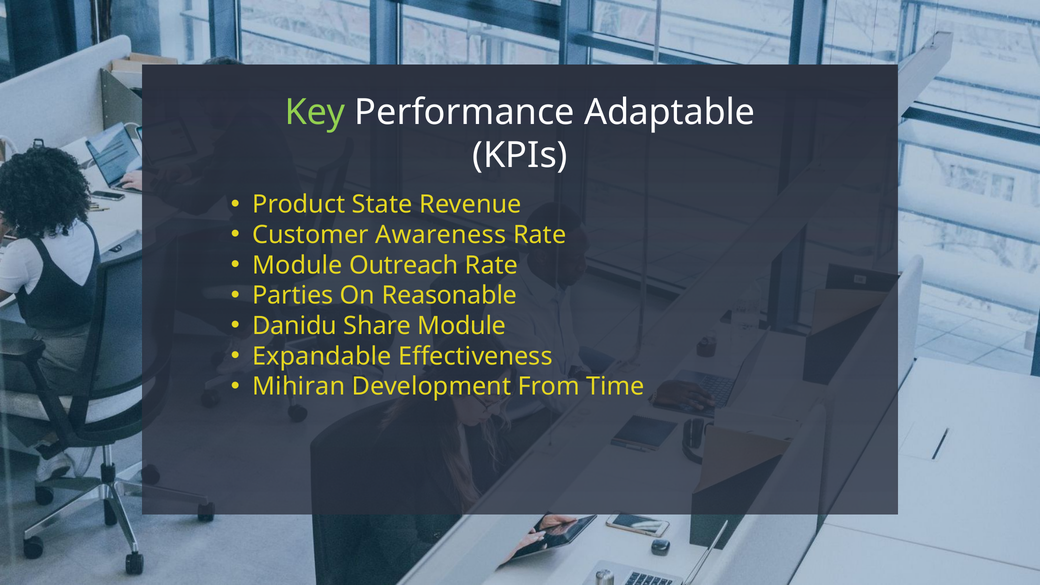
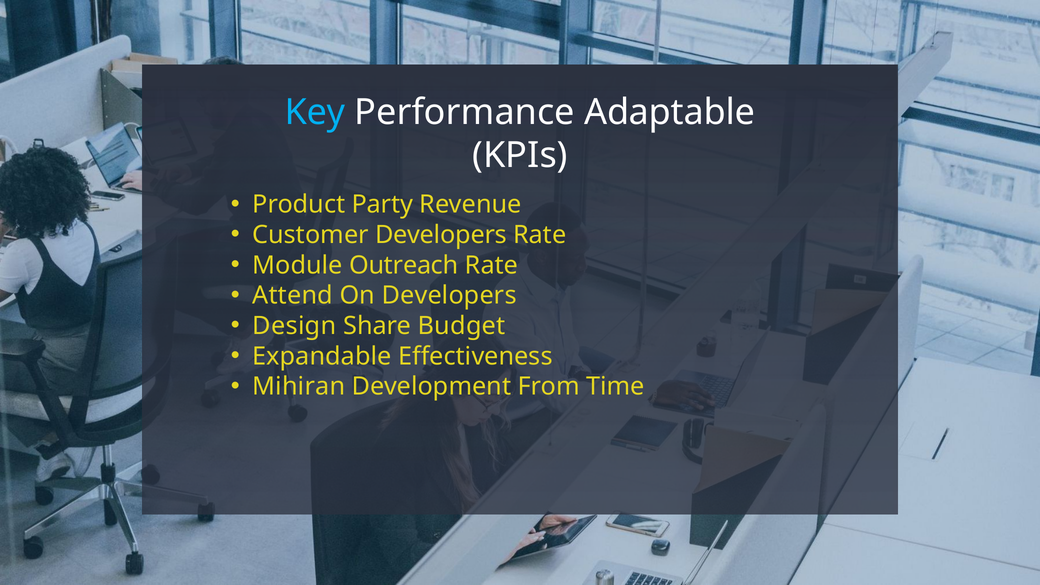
Key colour: light green -> light blue
State: State -> Party
Customer Awareness: Awareness -> Developers
Parties: Parties -> Attend
On Reasonable: Reasonable -> Developers
Danidu: Danidu -> Design
Share Module: Module -> Budget
